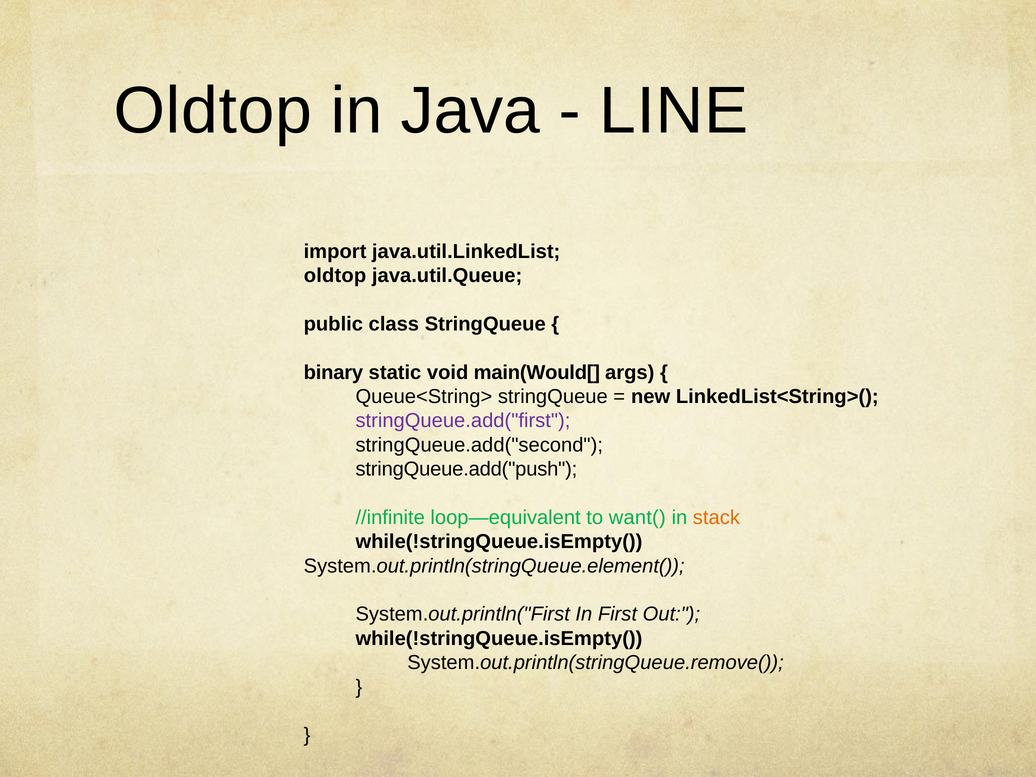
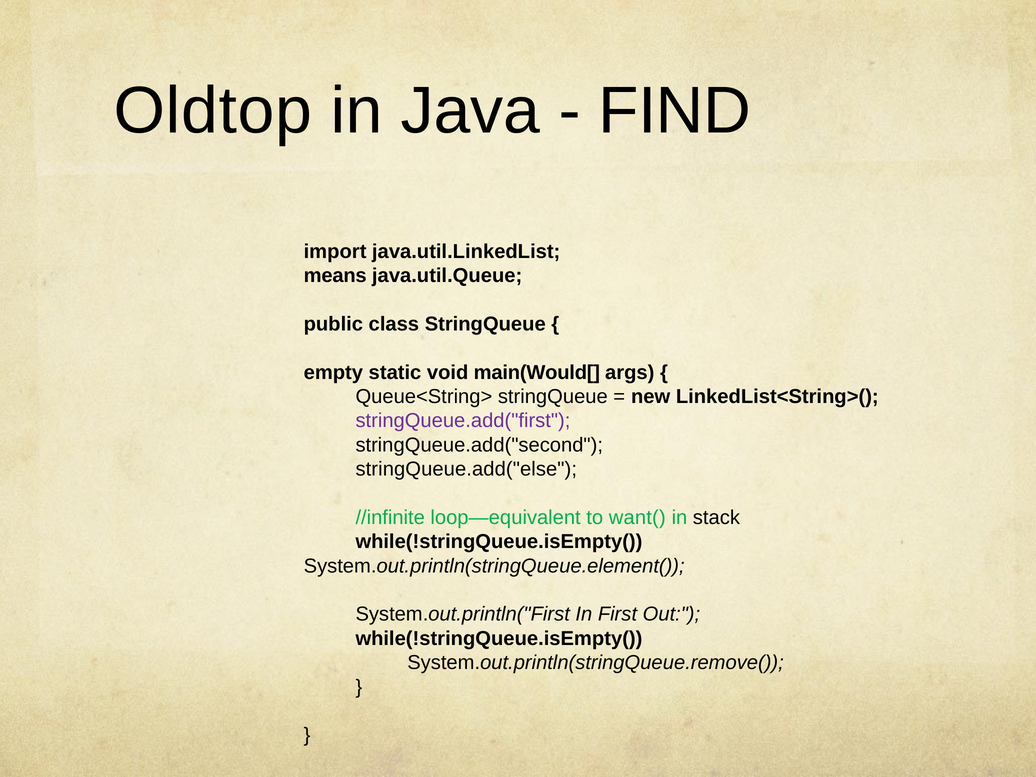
LINE: LINE -> FIND
oldtop at (335, 276): oldtop -> means
binary: binary -> empty
stringQueue.add("push: stringQueue.add("push -> stringQueue.add("else
stack colour: orange -> black
